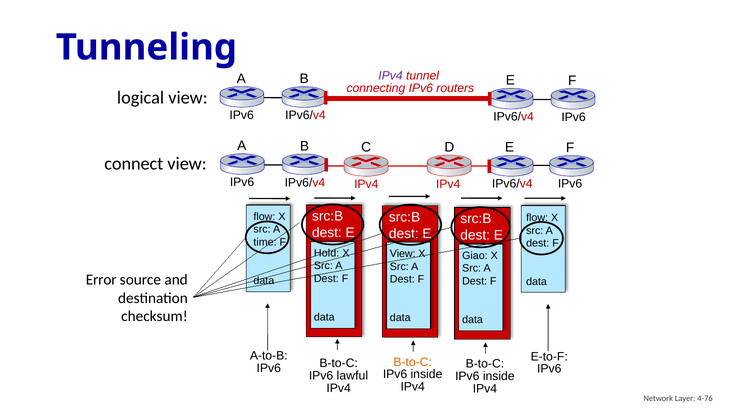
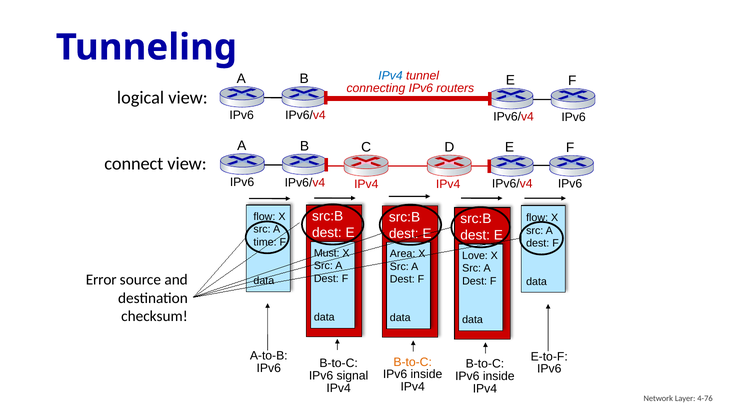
IPv4 at (391, 76) colour: purple -> blue
Hold: Hold -> Must
View at (403, 254): View -> Area
Giao: Giao -> Love
lawful: lawful -> signal
